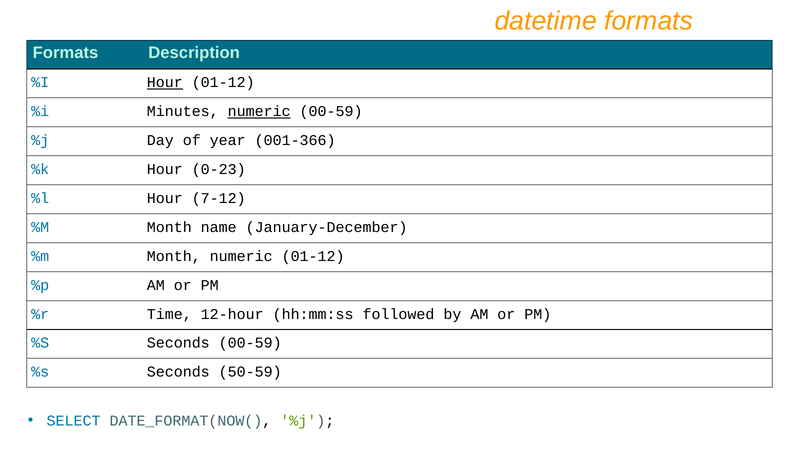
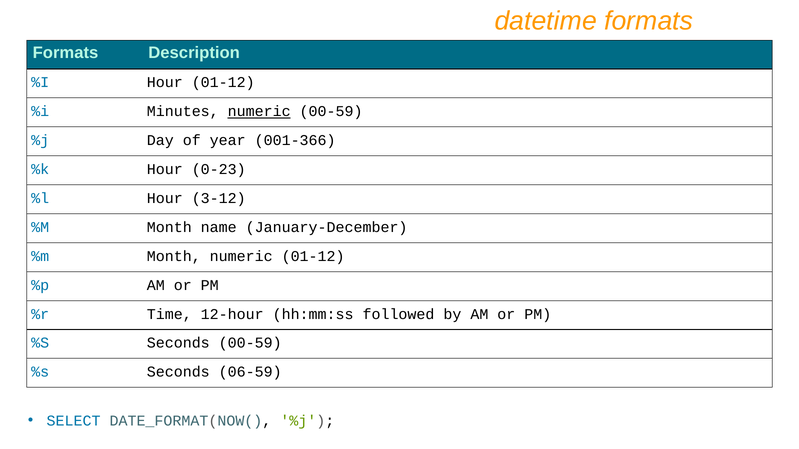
Hour at (165, 83) underline: present -> none
7-12: 7-12 -> 3-12
50-59: 50-59 -> 06-59
